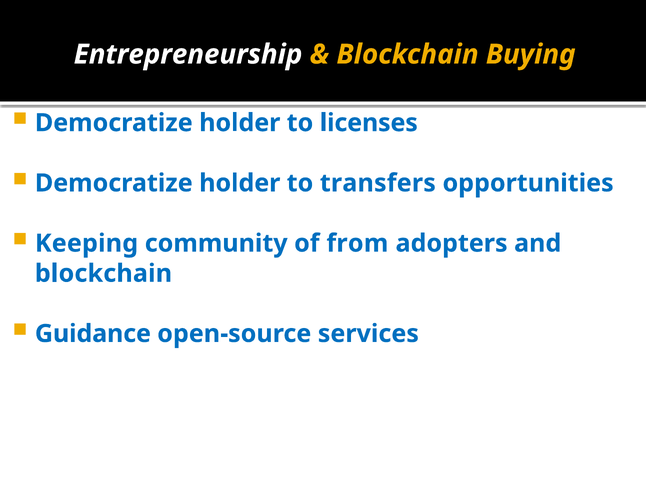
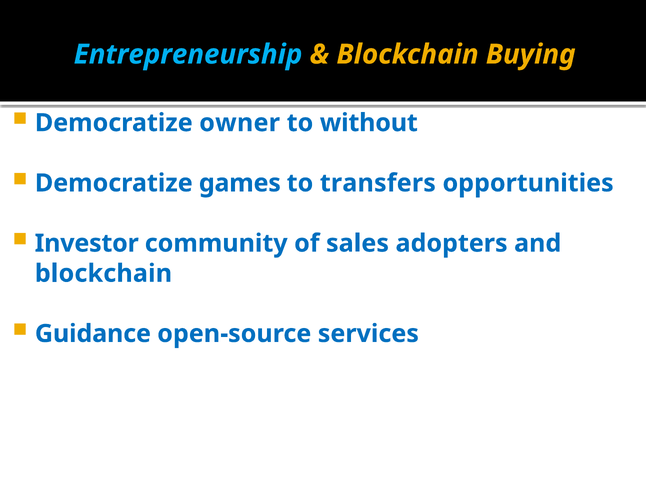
Entrepreneurship colour: white -> light blue
holder at (240, 123): holder -> owner
licenses: licenses -> without
holder at (240, 183): holder -> games
Keeping: Keeping -> Investor
from: from -> sales
